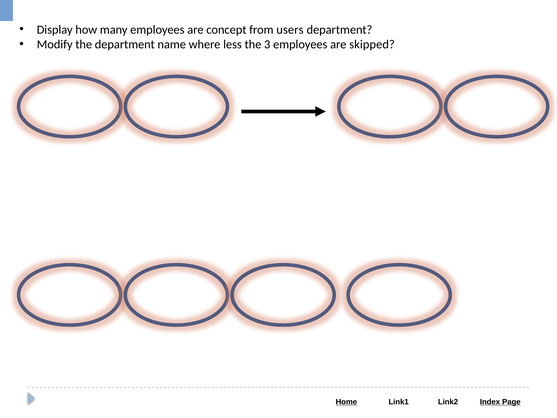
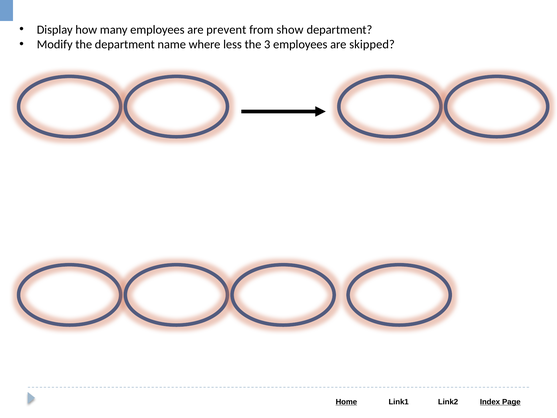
concept: concept -> prevent
users: users -> show
